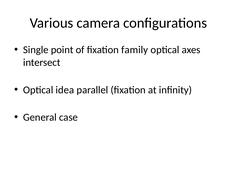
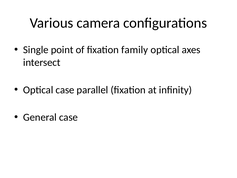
Optical idea: idea -> case
